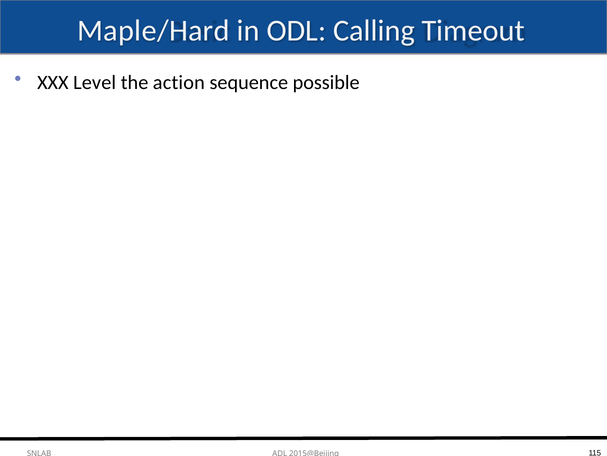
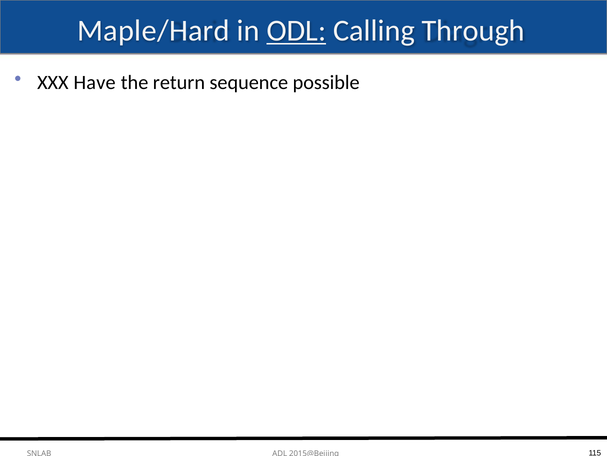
ODL underline: none -> present
Timeout: Timeout -> Through
Level: Level -> Have
action: action -> return
